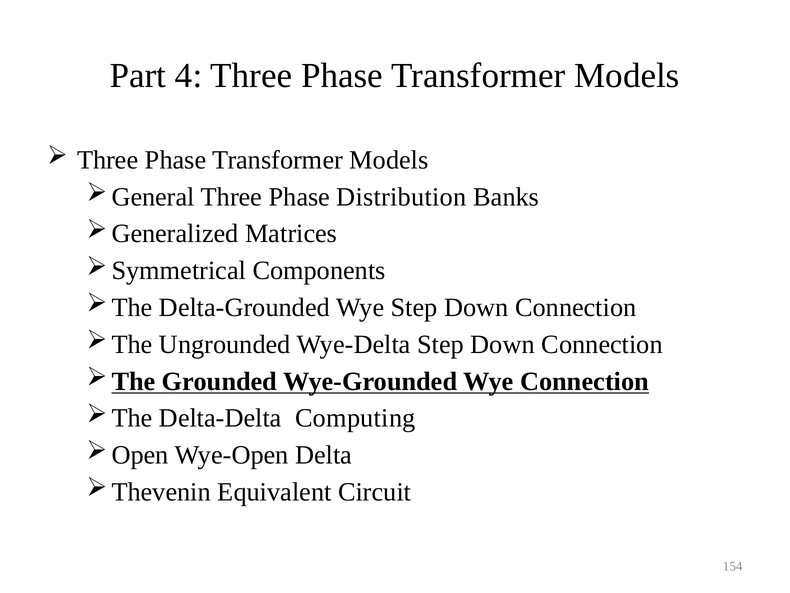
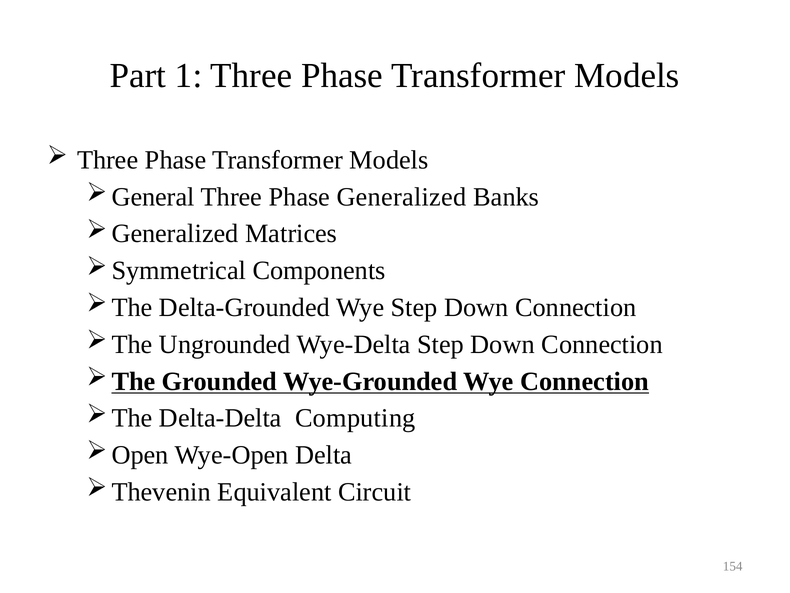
4: 4 -> 1
Distribution: Distribution -> Generalized
